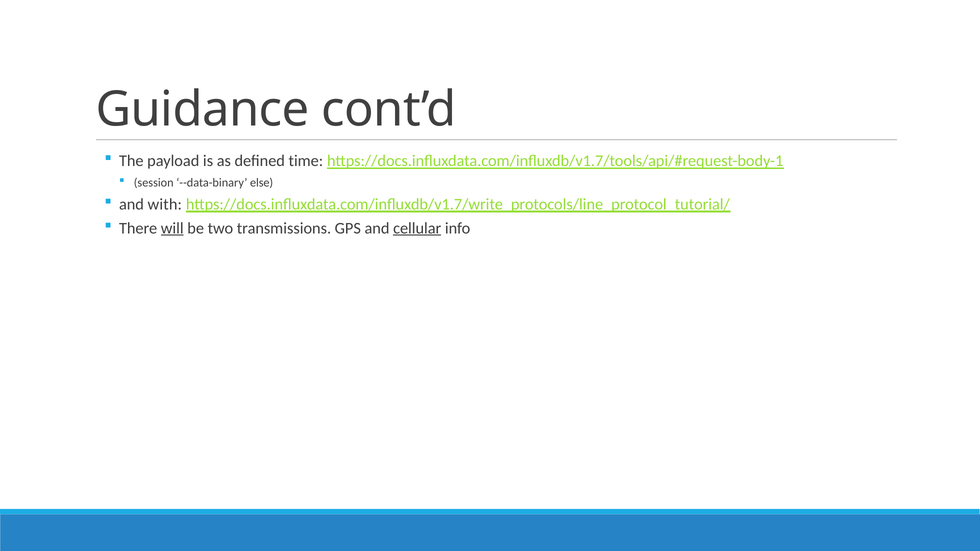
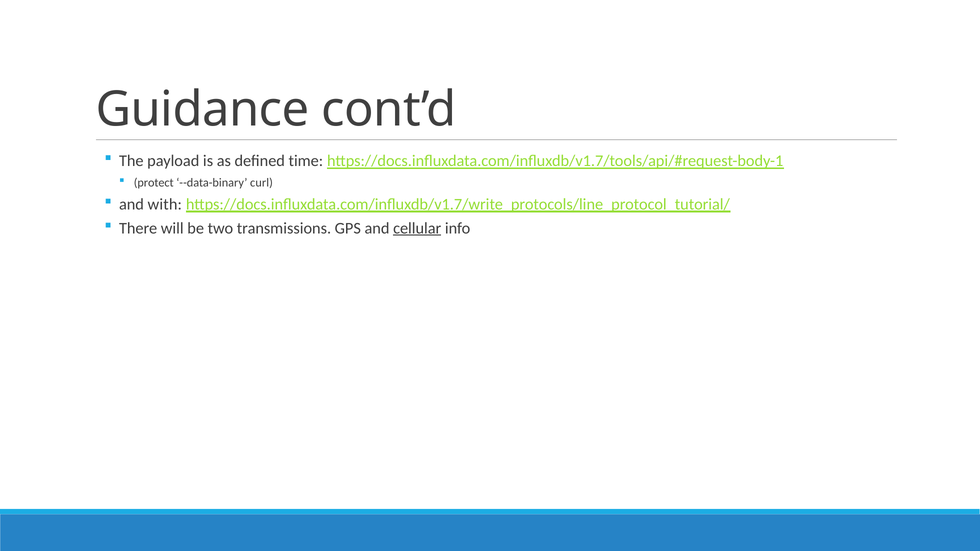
session: session -> protect
else: else -> curl
will underline: present -> none
